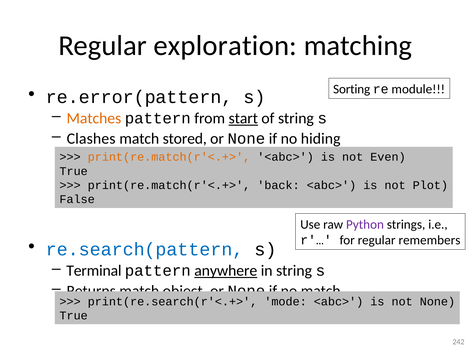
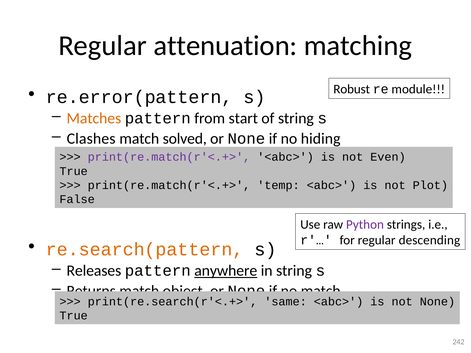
exploration: exploration -> attenuation
Sorting: Sorting -> Robust
start underline: present -> none
stored: stored -> solved
print(re.match(r'<.+> at (169, 157) colour: orange -> purple
back: back -> temp
remembers: remembers -> descending
re.search(pattern colour: blue -> orange
Terminal: Terminal -> Releases
mode: mode -> same
